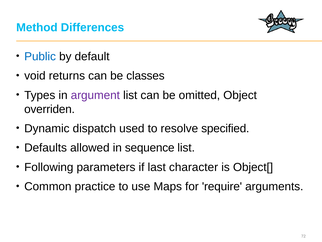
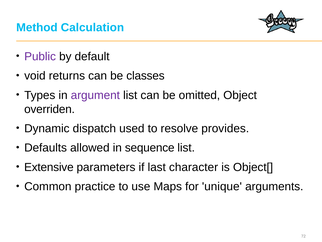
Differences: Differences -> Calculation
Public colour: blue -> purple
specified: specified -> provides
Following: Following -> Extensive
require: require -> unique
